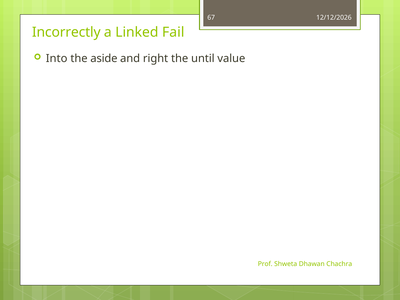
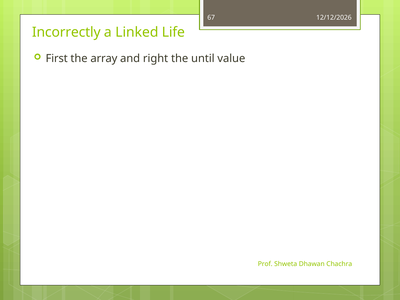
Fail: Fail -> Life
Into: Into -> First
aside: aside -> array
